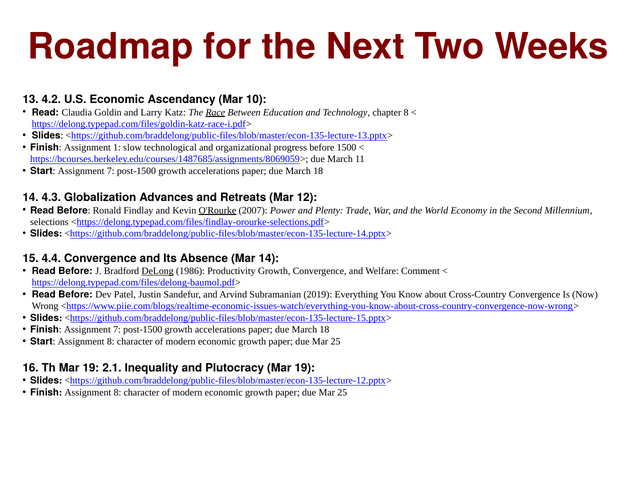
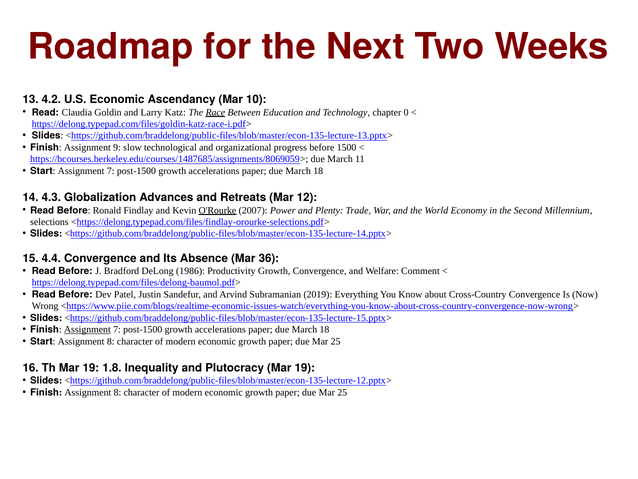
chapter 8: 8 -> 0
1: 1 -> 9
Mar 14: 14 -> 36
DeLong underline: present -> none
Assignment at (87, 329) underline: none -> present
2.1: 2.1 -> 1.8
